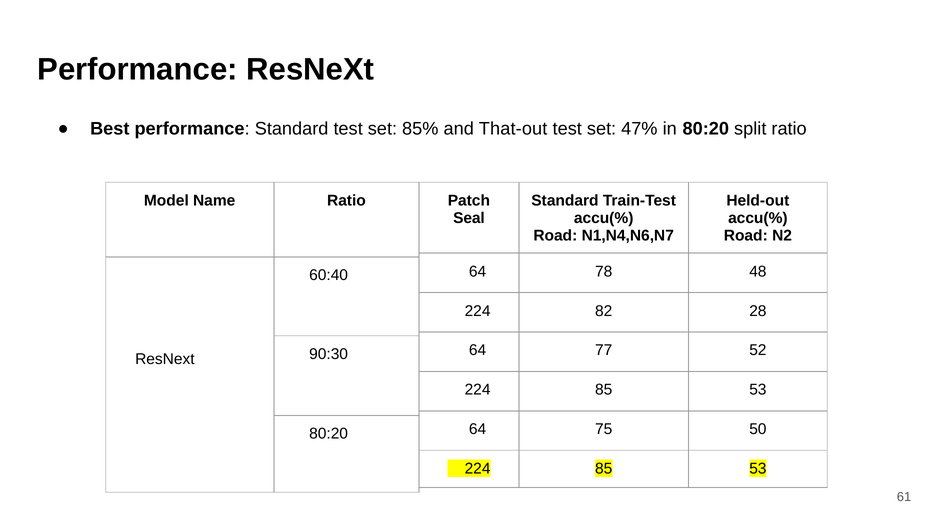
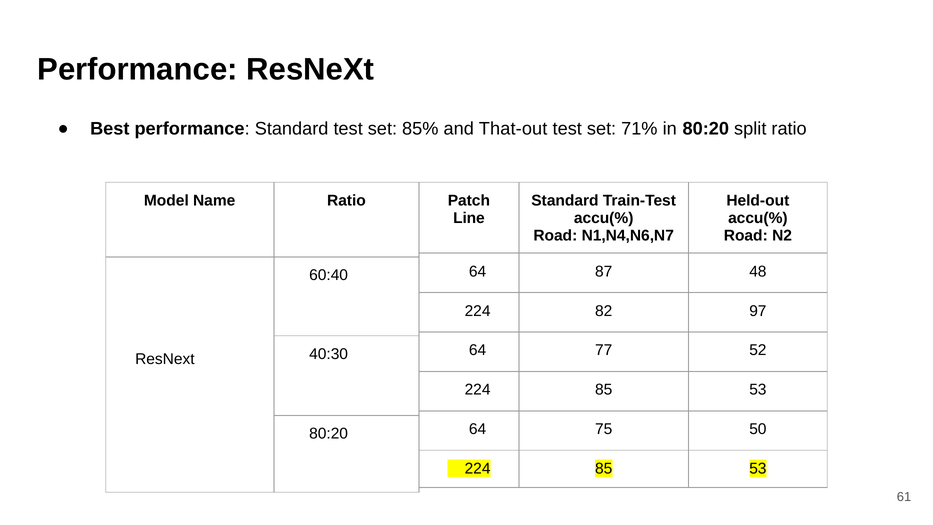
47%: 47% -> 71%
Seal: Seal -> Line
78: 78 -> 87
28: 28 -> 97
90:30: 90:30 -> 40:30
